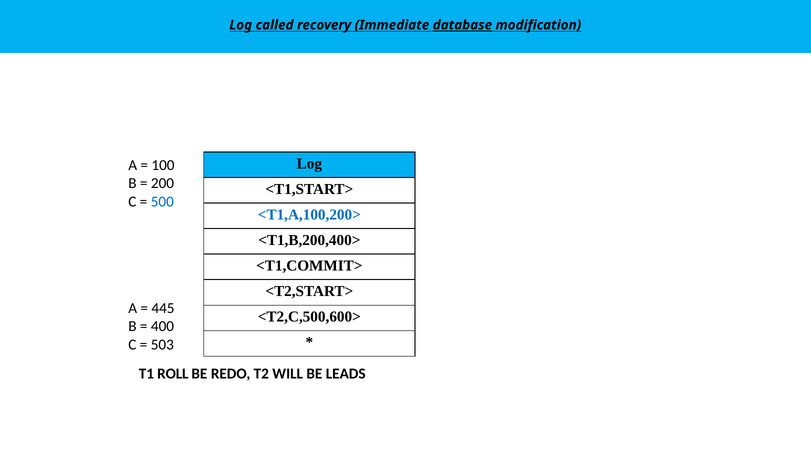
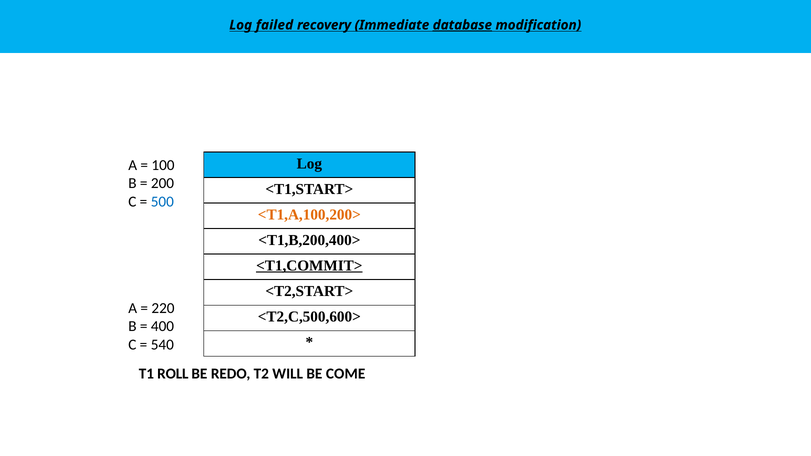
called: called -> failed
<T1,A,100,200> colour: blue -> orange
<T1,COMMIT> underline: none -> present
445: 445 -> 220
503: 503 -> 540
LEADS: LEADS -> COME
